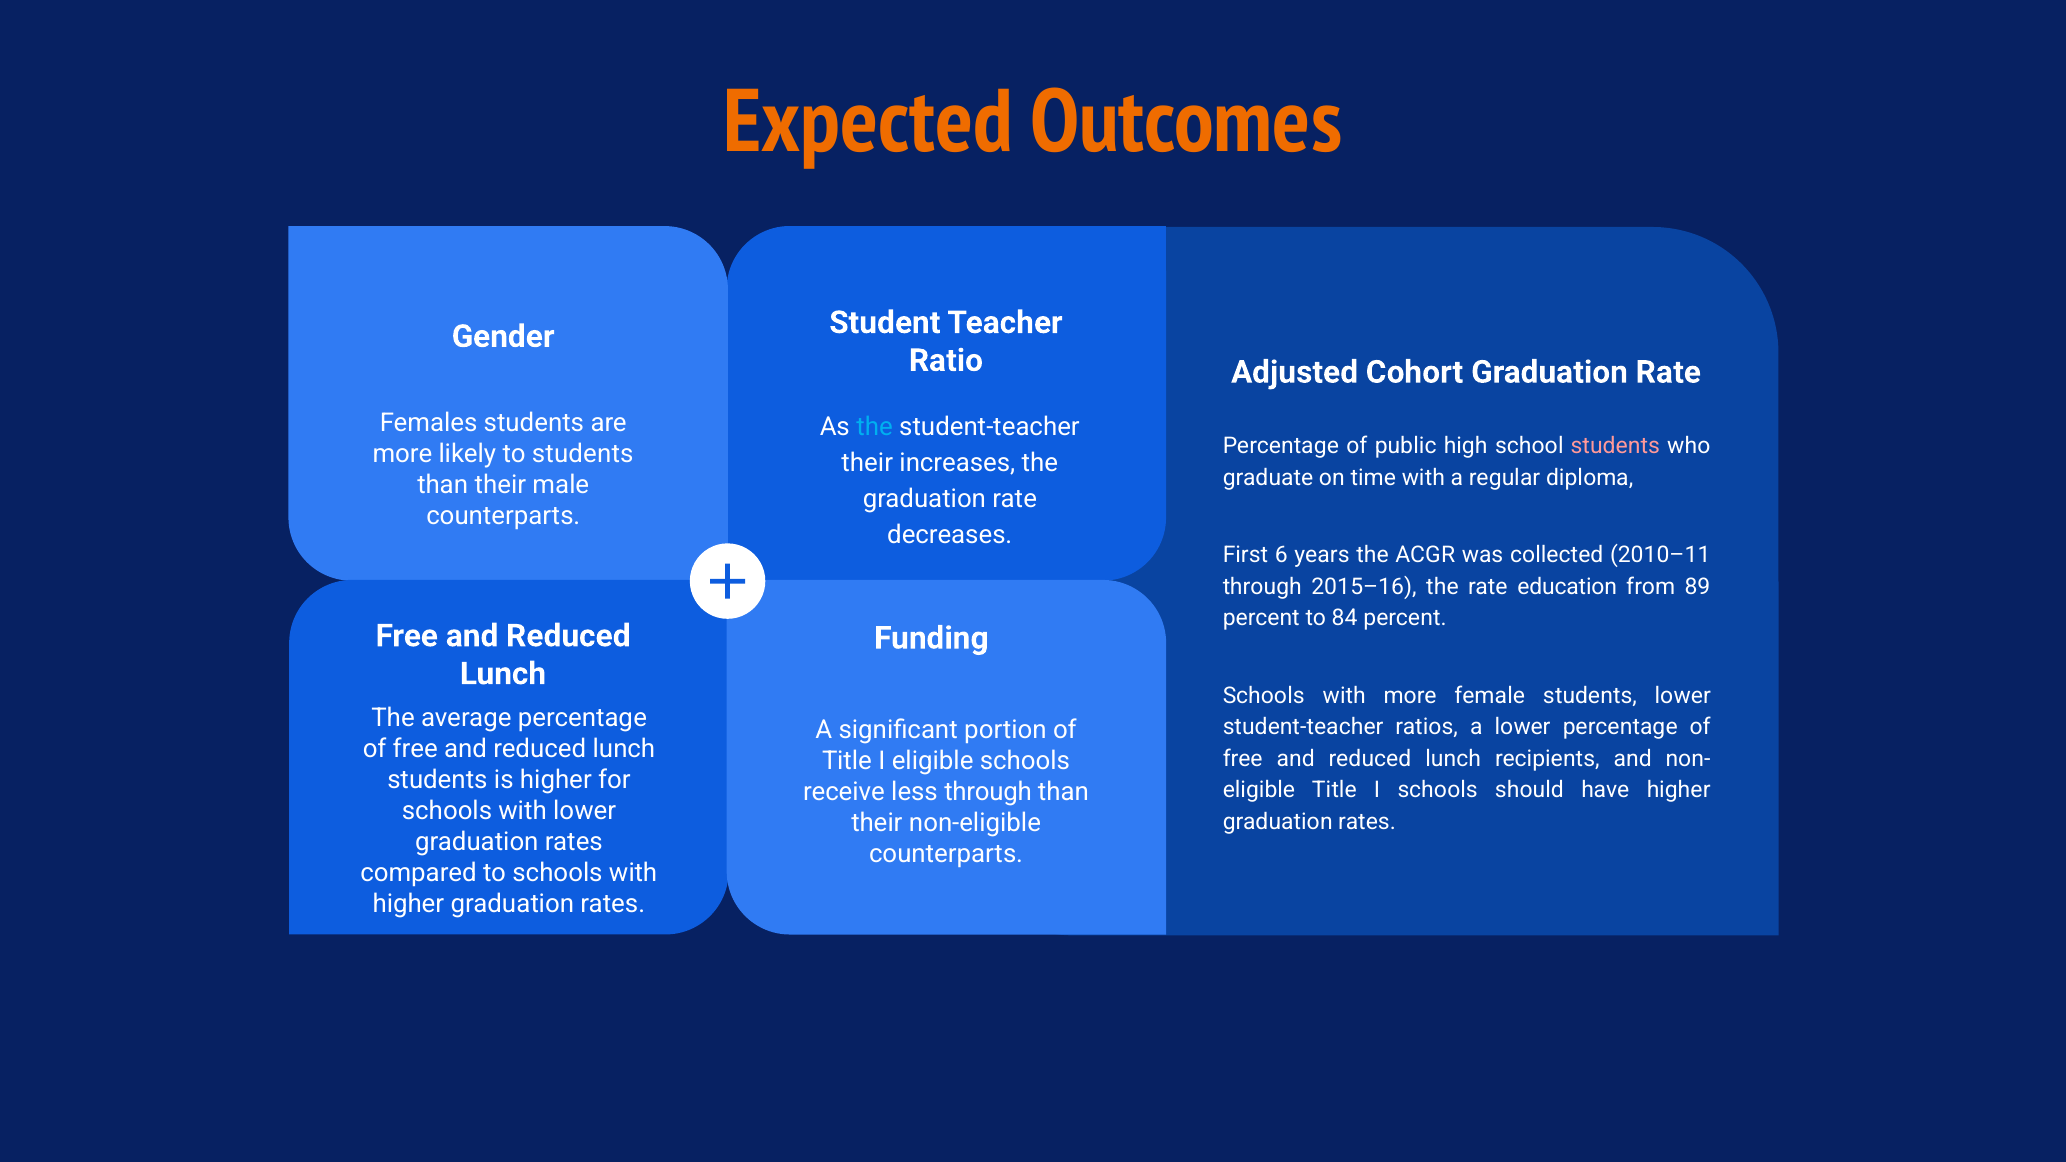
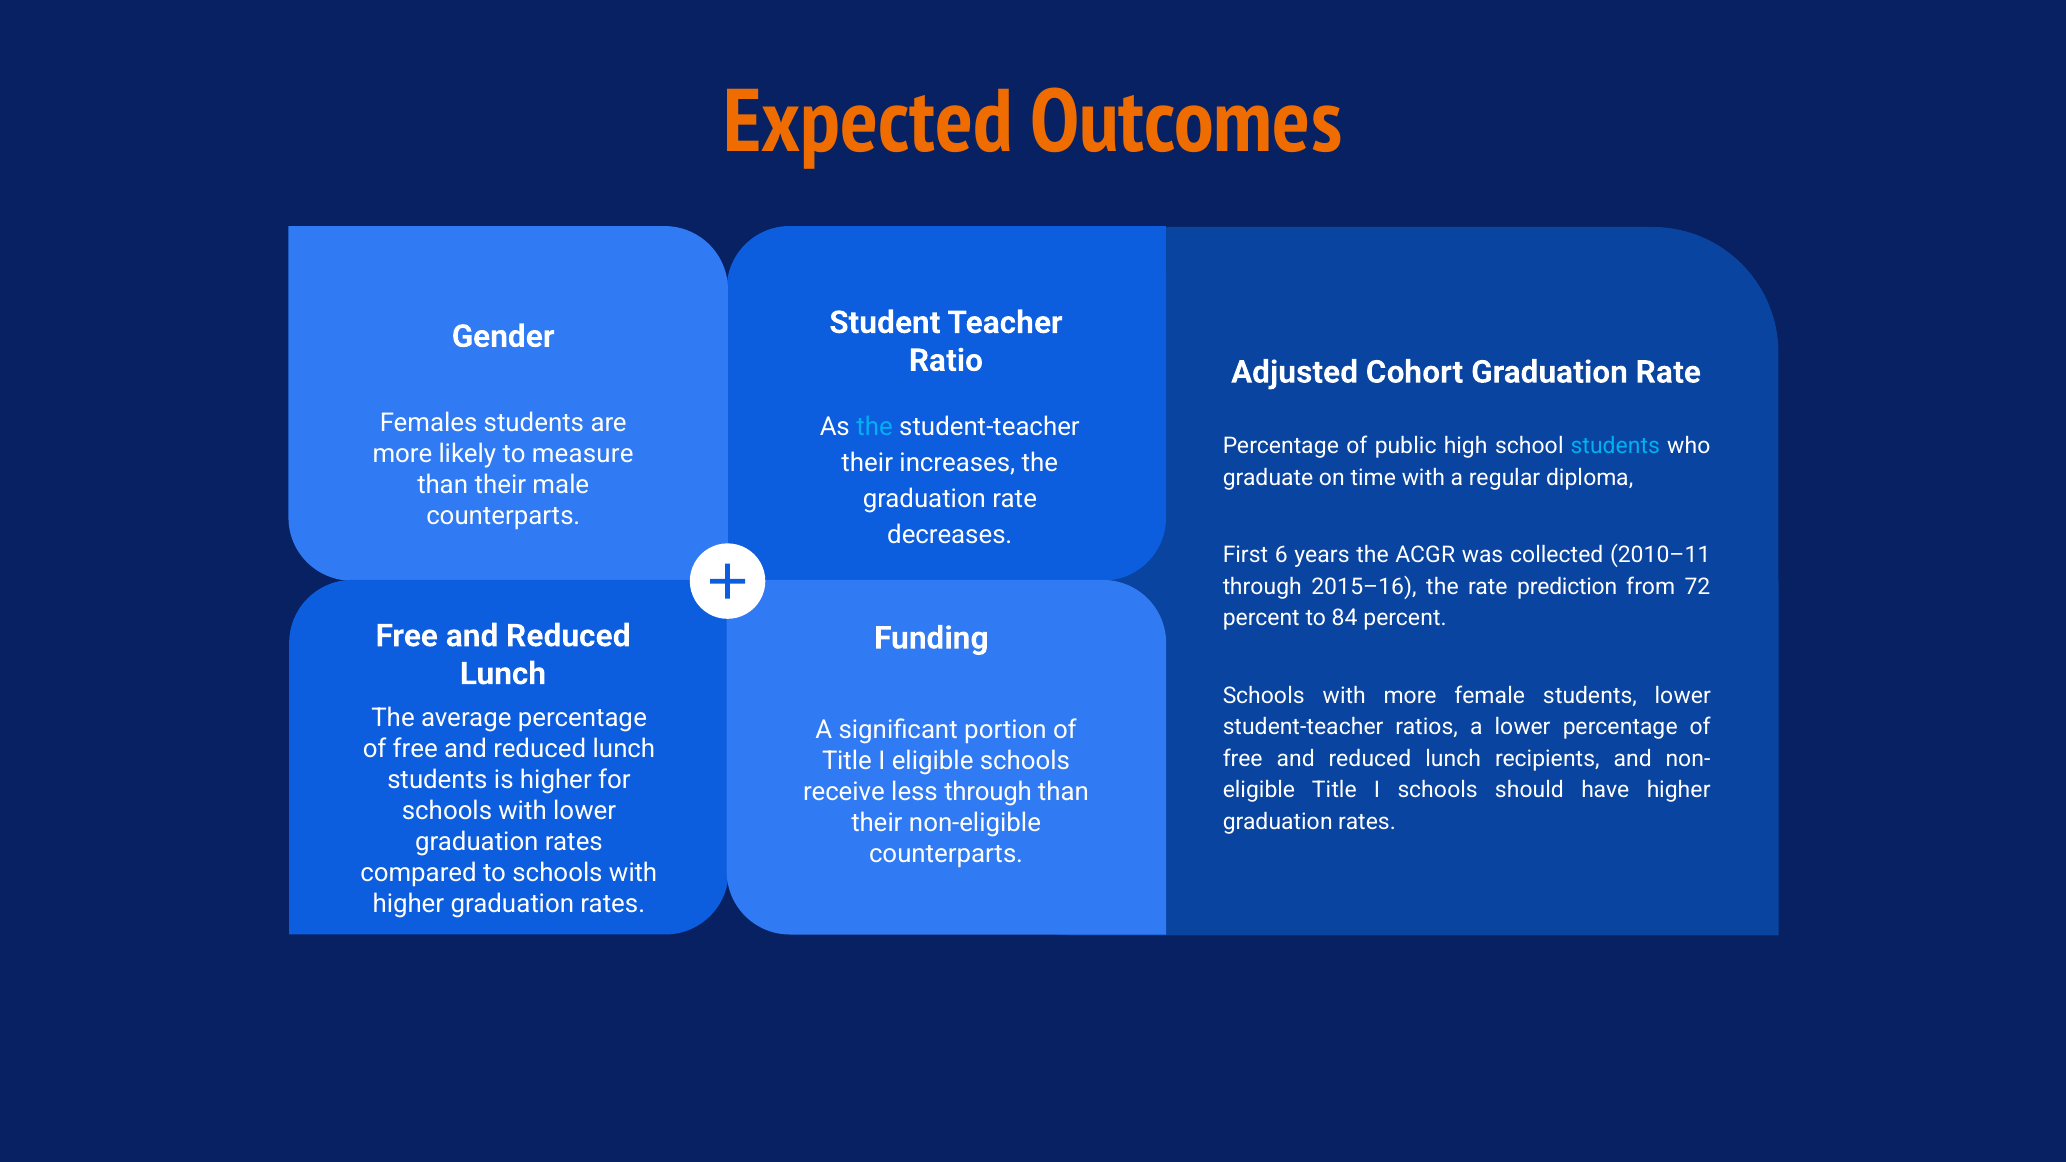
students at (1615, 446) colour: pink -> light blue
to students: students -> measure
education: education -> prediction
89: 89 -> 72
